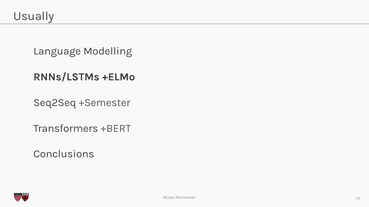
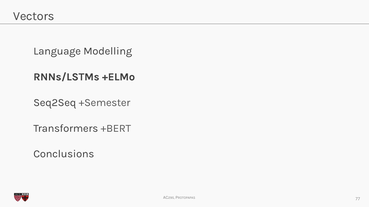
Usually: Usually -> Vectors
